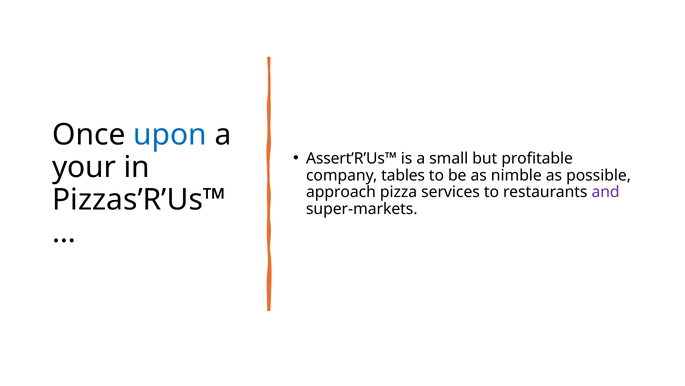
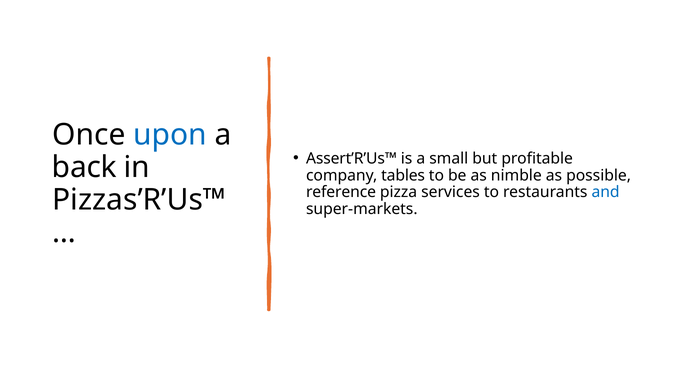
your: your -> back
approach: approach -> reference
and colour: purple -> blue
